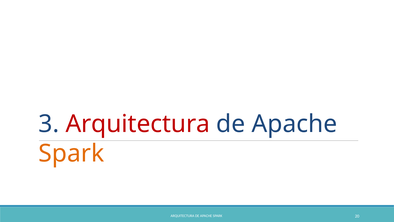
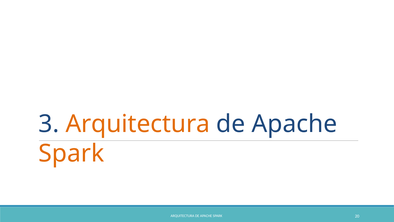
Arquitectura at (138, 124) colour: red -> orange
